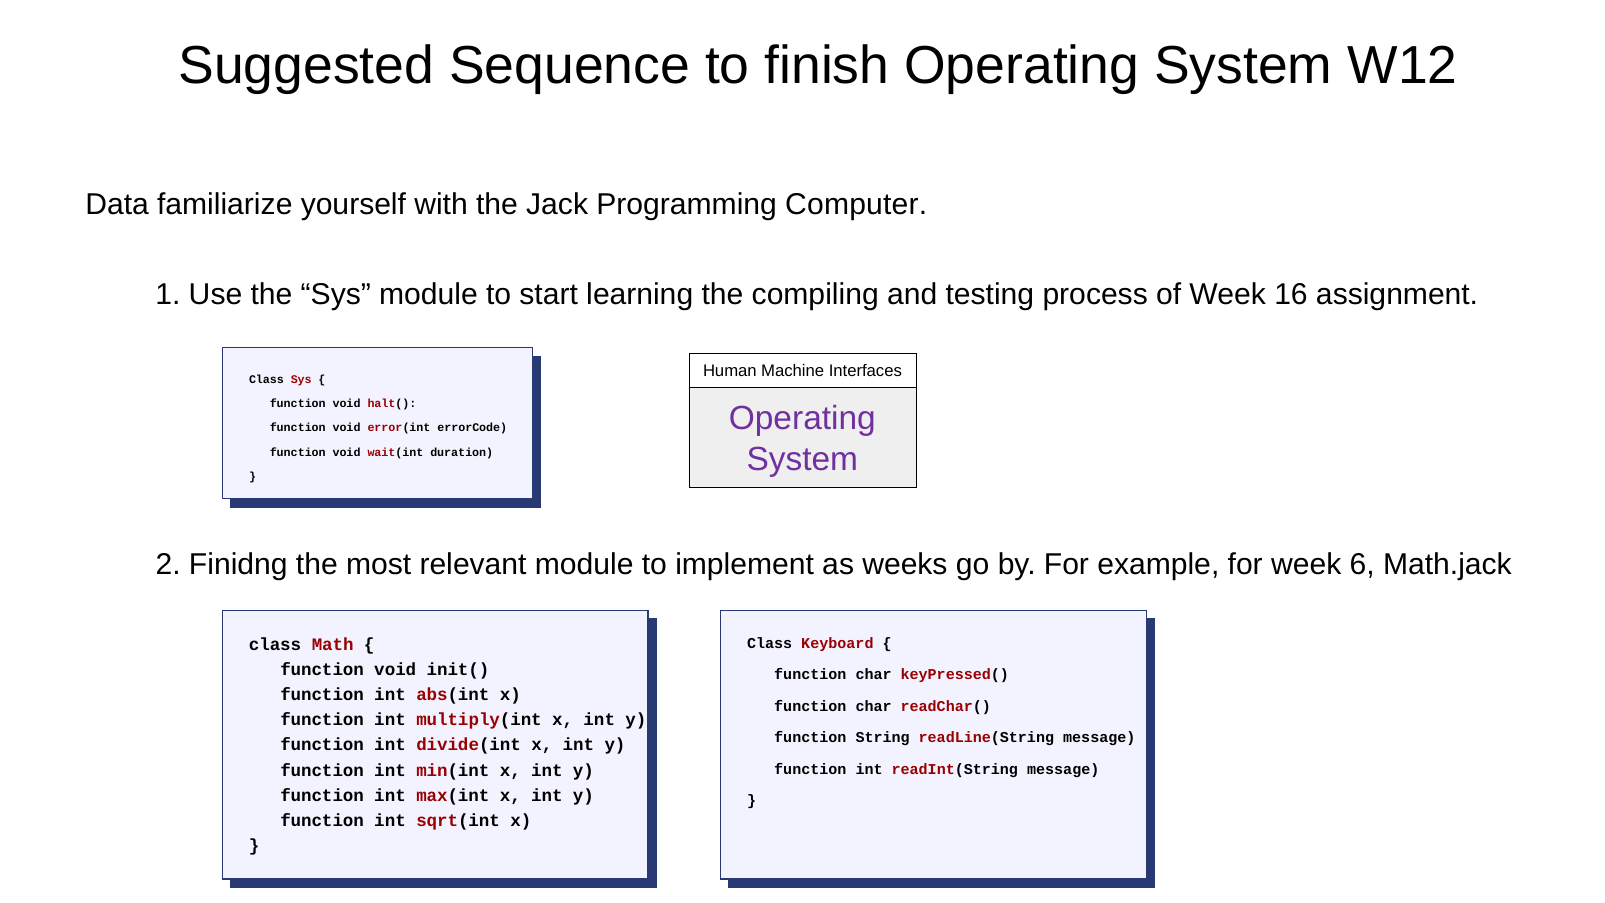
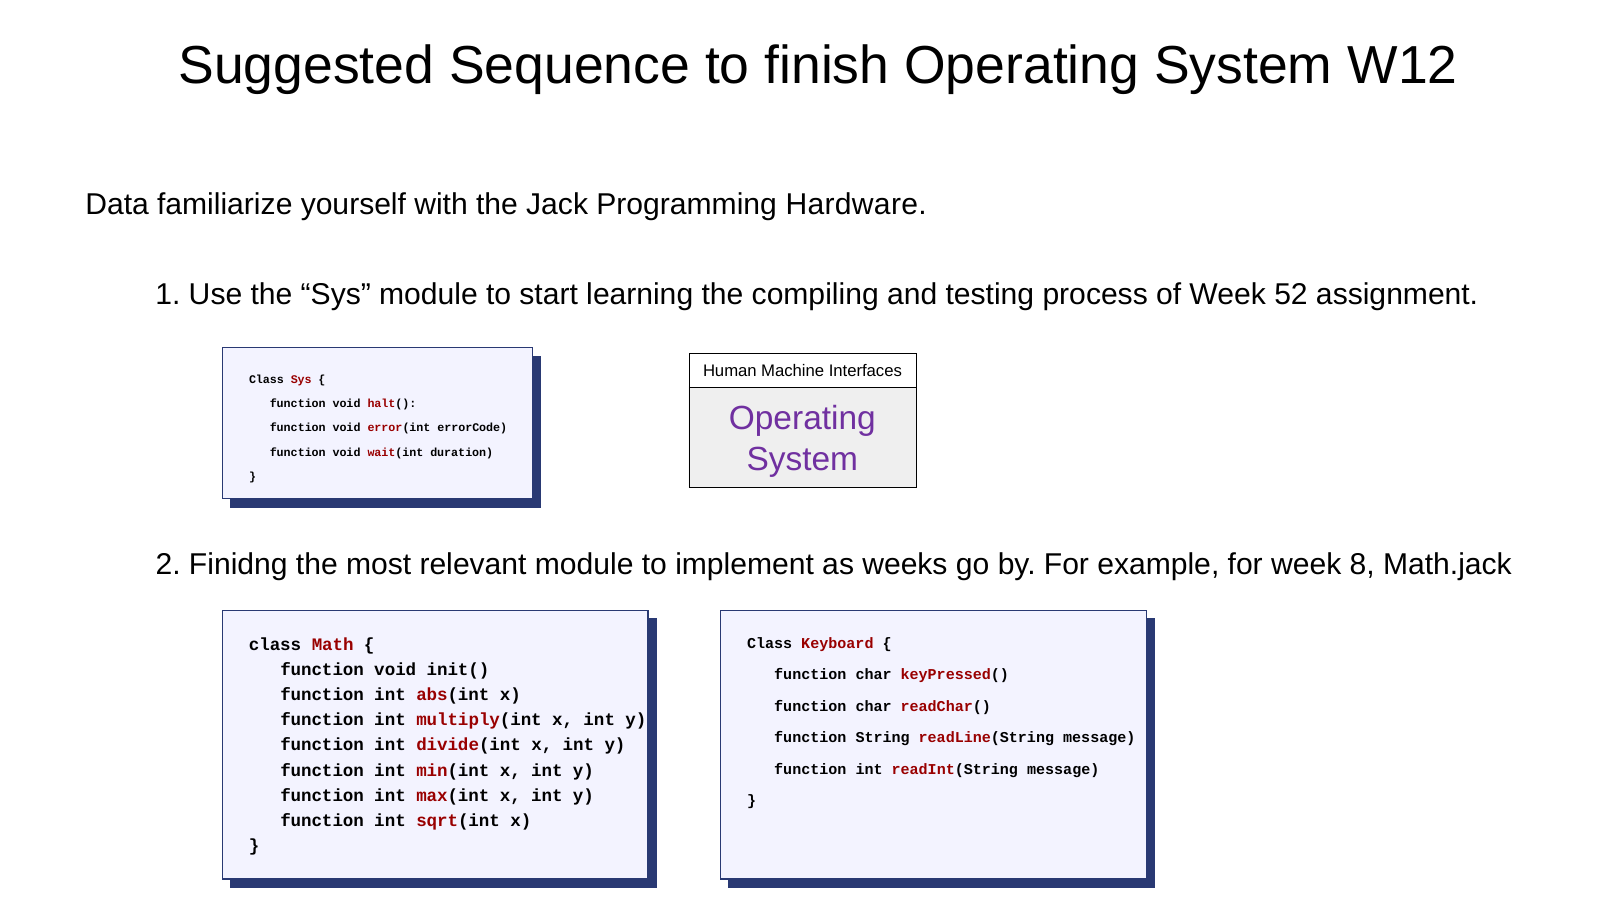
Computer: Computer -> Hardware
16: 16 -> 52
6: 6 -> 8
